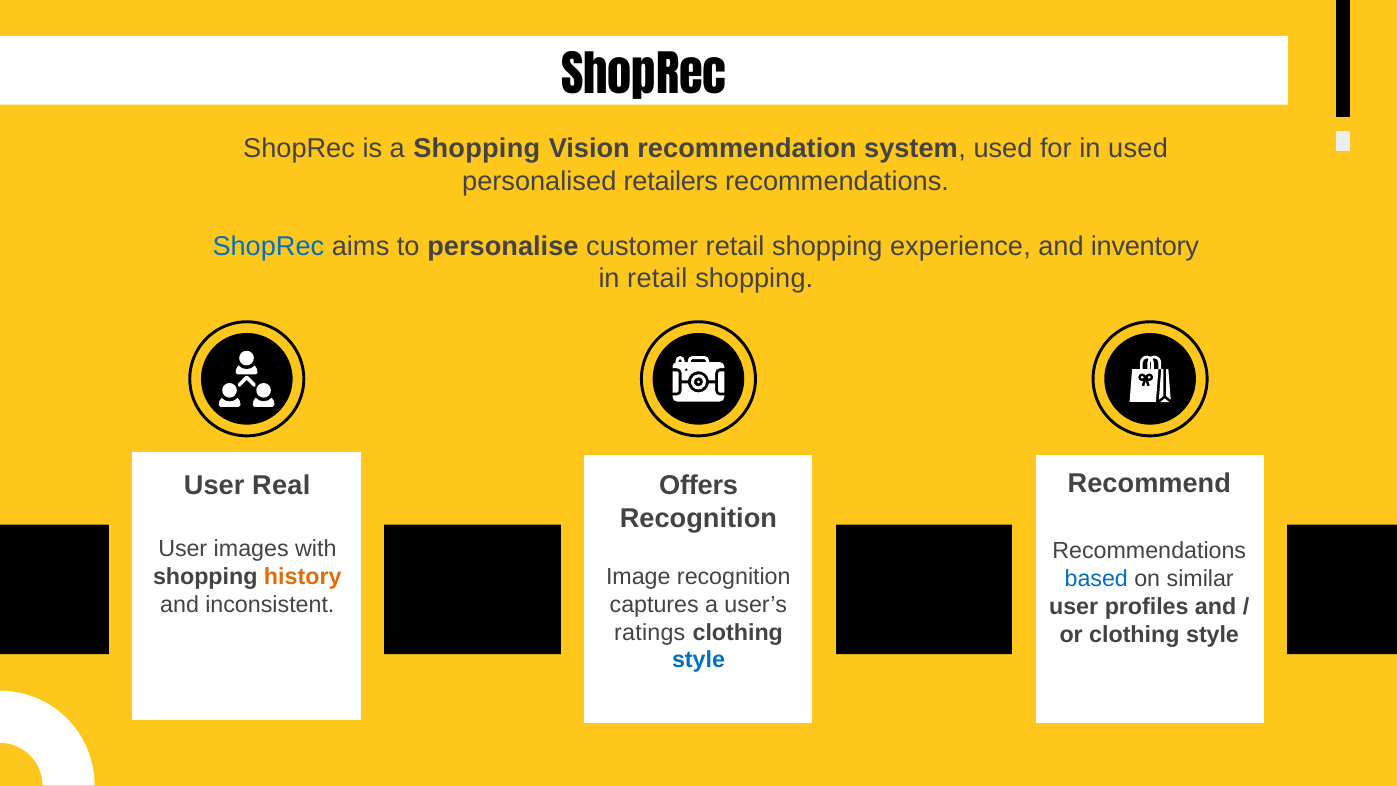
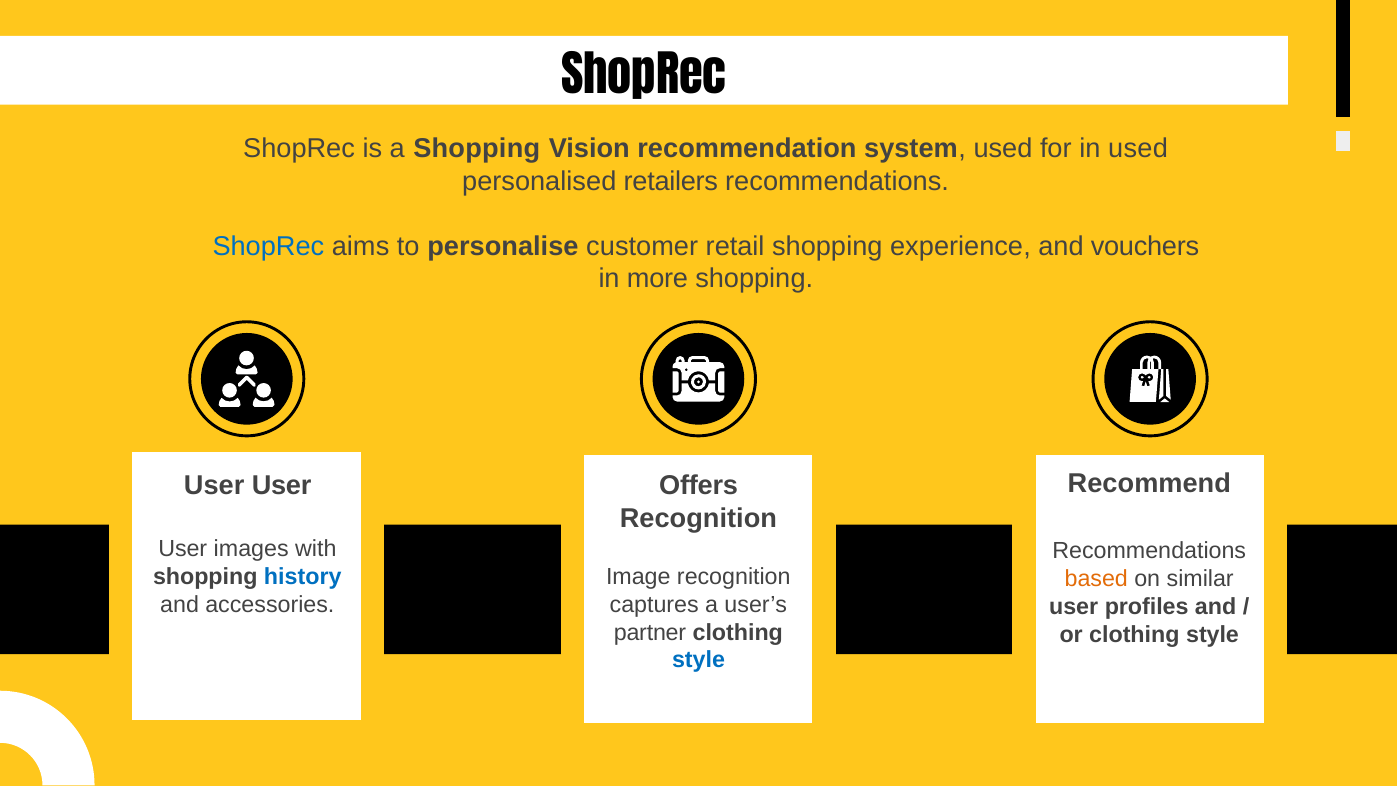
inventory: inventory -> vouchers
in retail: retail -> more
Real at (281, 486): Real -> User
history colour: orange -> blue
based colour: blue -> orange
inconsistent: inconsistent -> accessories
ratings: ratings -> partner
